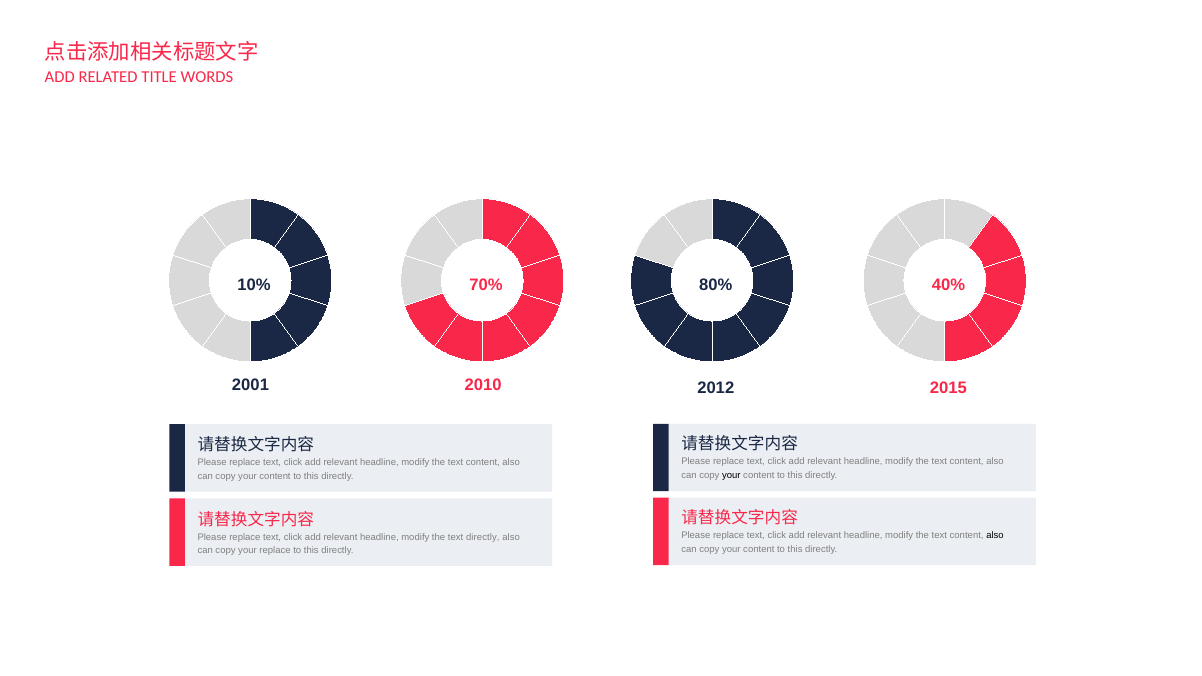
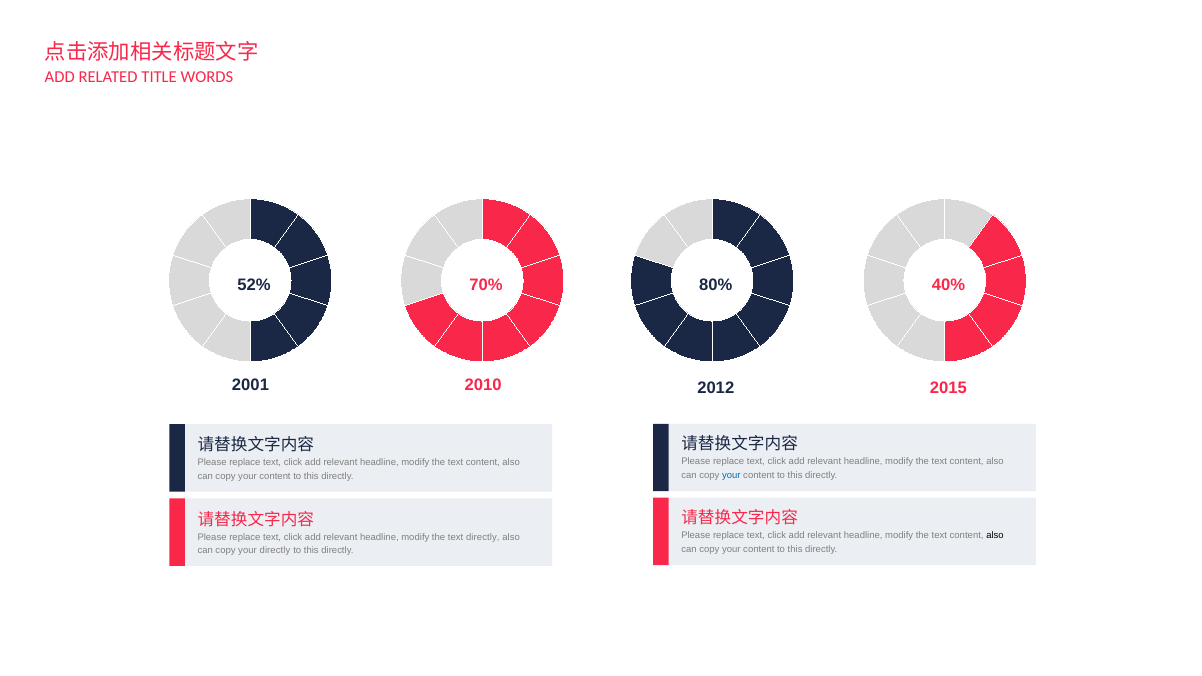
10%: 10% -> 52%
your at (731, 476) colour: black -> blue
your replace: replace -> directly
